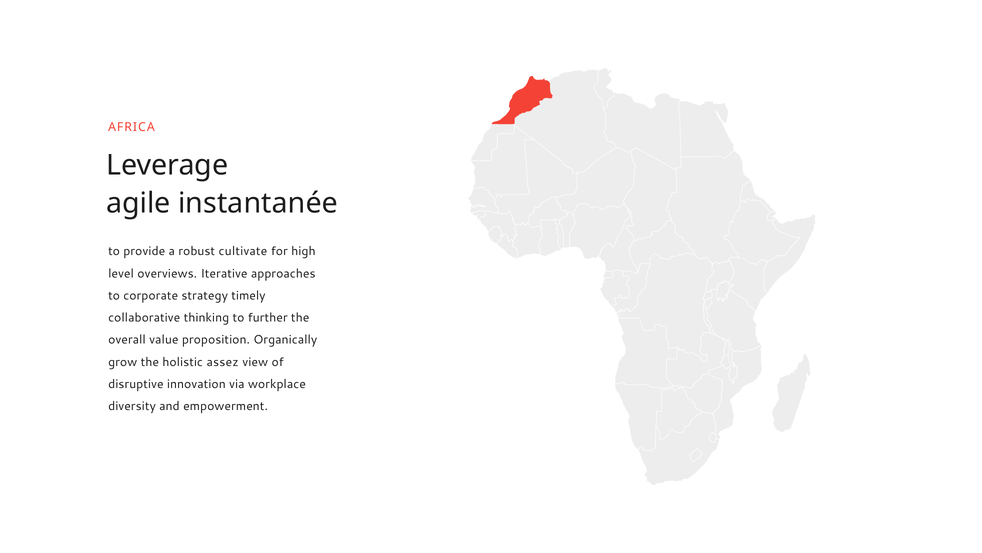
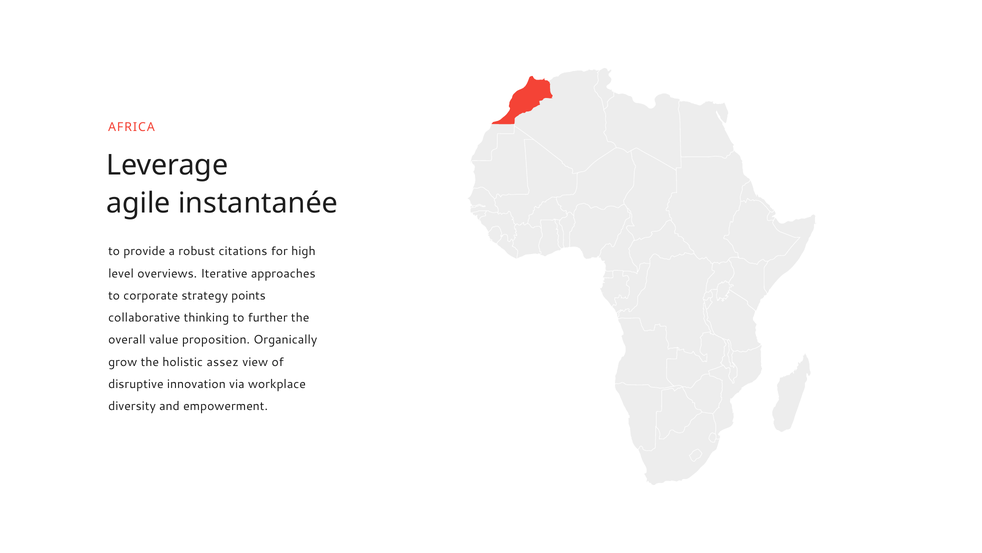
cultivate: cultivate -> citations
timely: timely -> points
